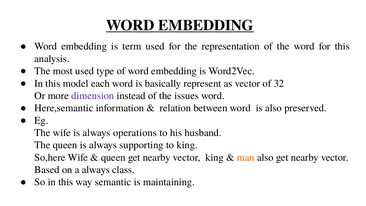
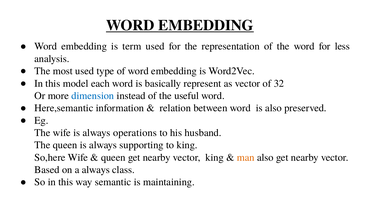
for this: this -> less
dimension colour: purple -> blue
issues: issues -> useful
